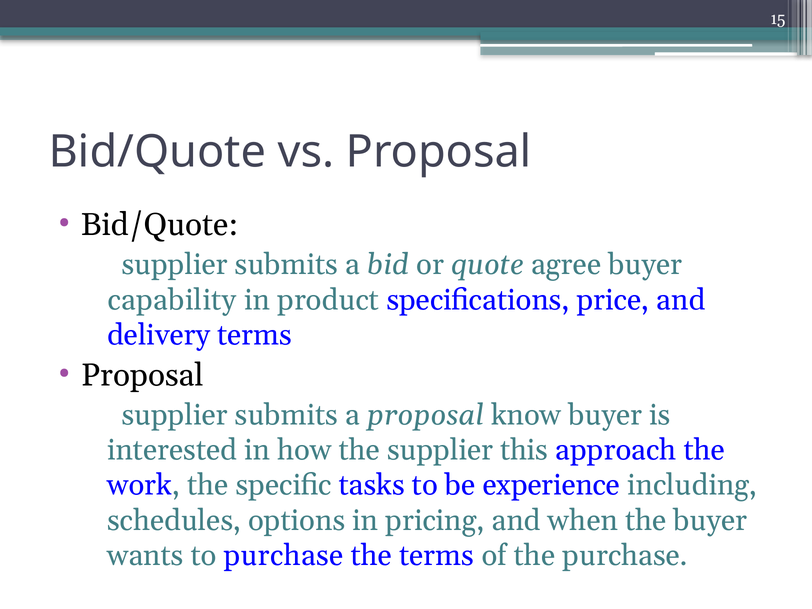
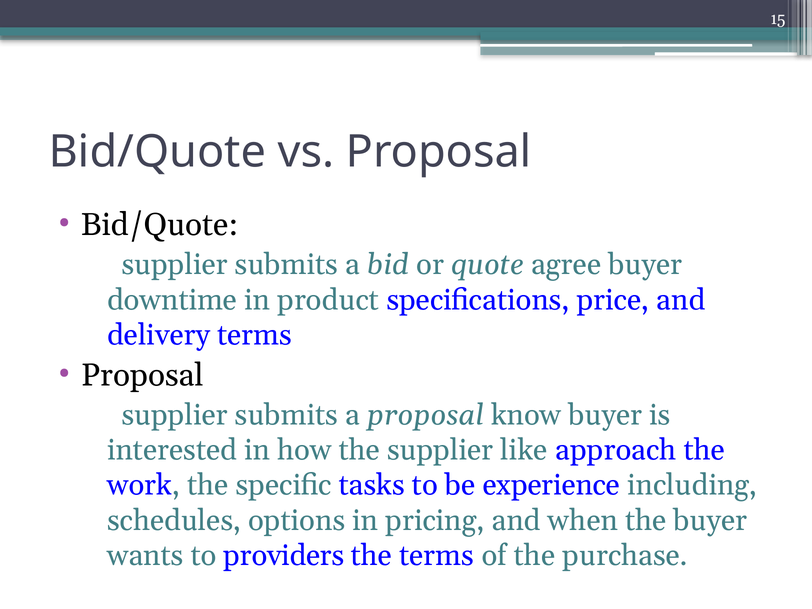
capability: capability -> downtime
this: this -> like
to purchase: purchase -> providers
